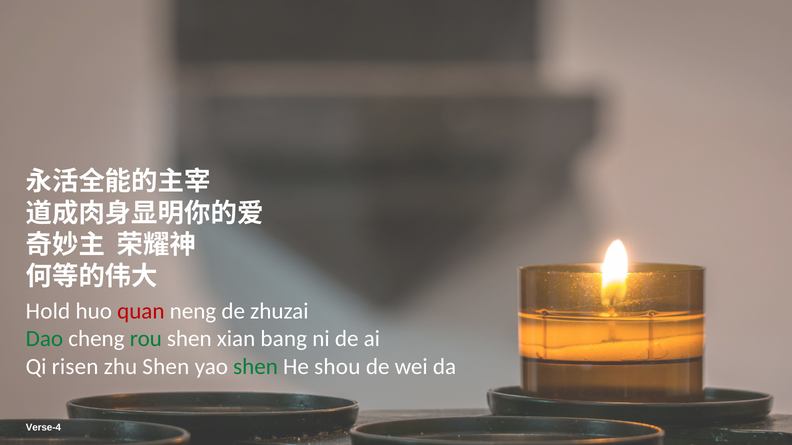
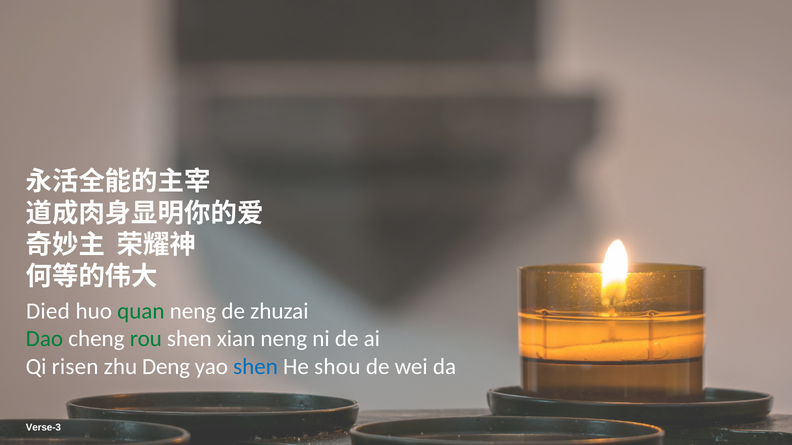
Hold: Hold -> Died
quan colour: red -> green
xian bang: bang -> neng
zhu Shen: Shen -> Deng
shen at (256, 367) colour: green -> blue
Verse-4: Verse-4 -> Verse-3
